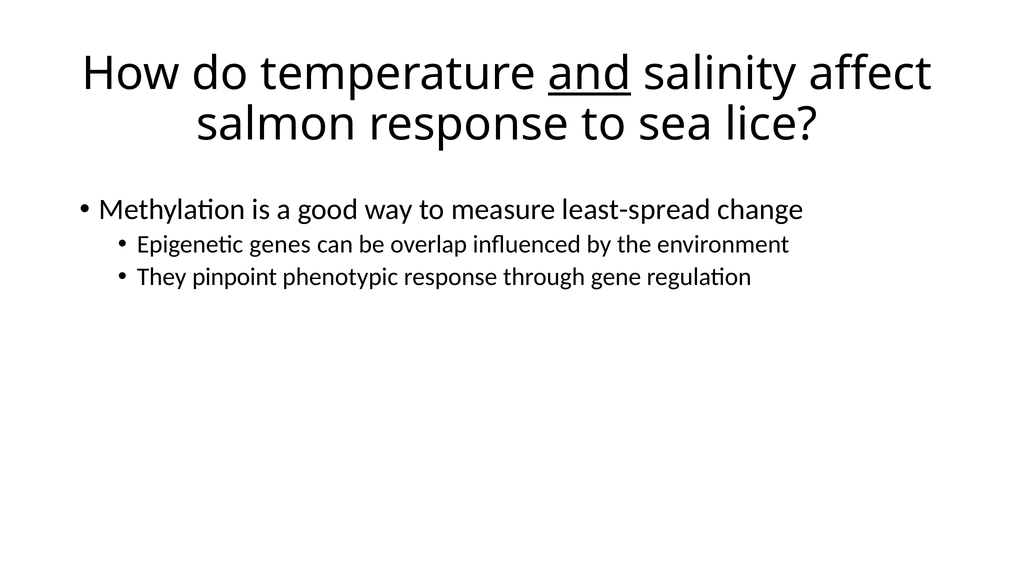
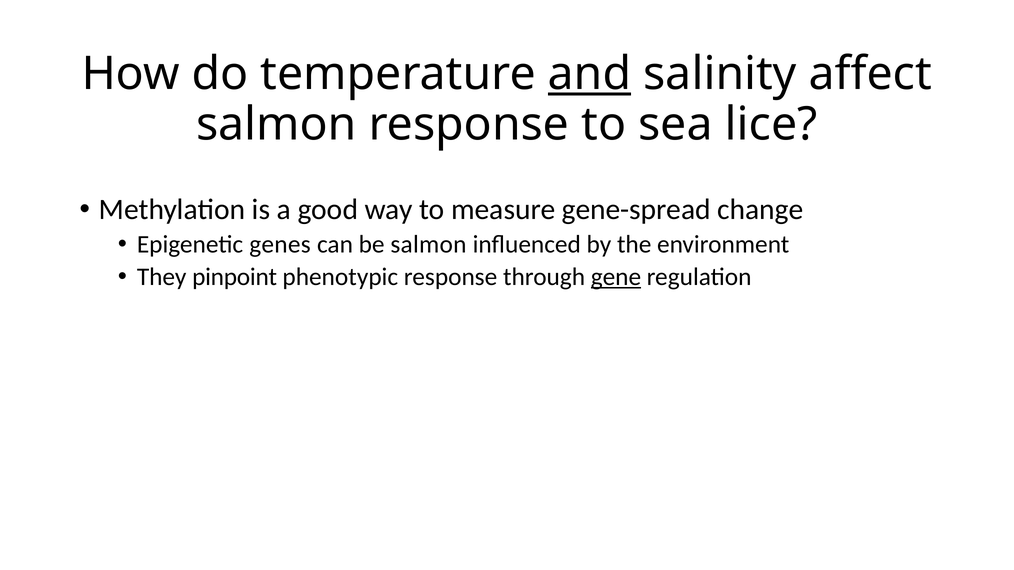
least-spread: least-spread -> gene-spread
be overlap: overlap -> salmon
gene underline: none -> present
